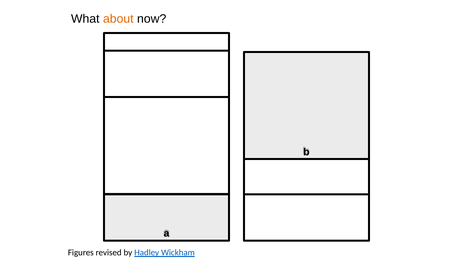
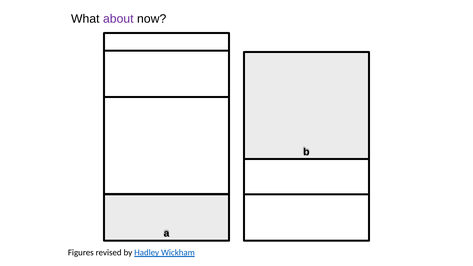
about colour: orange -> purple
